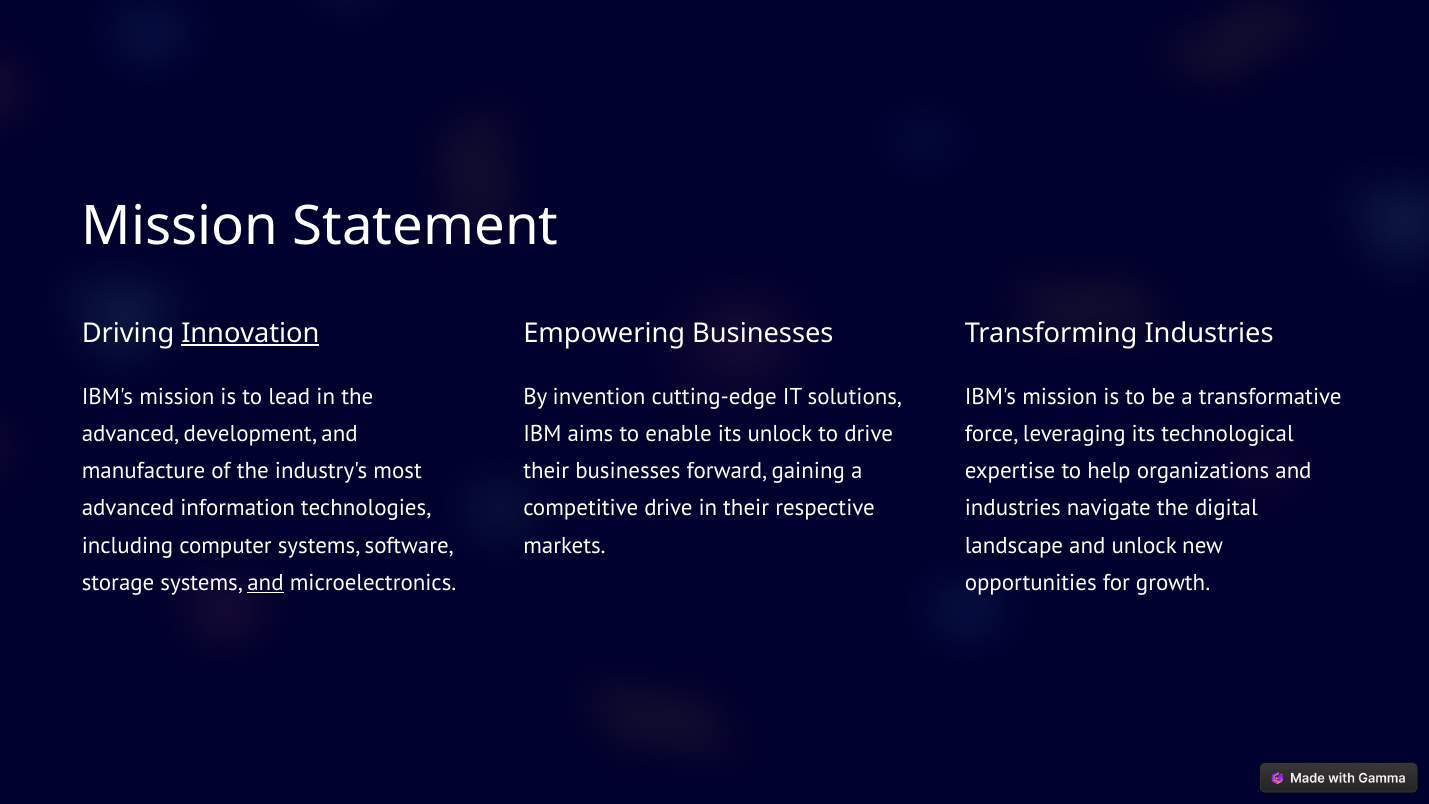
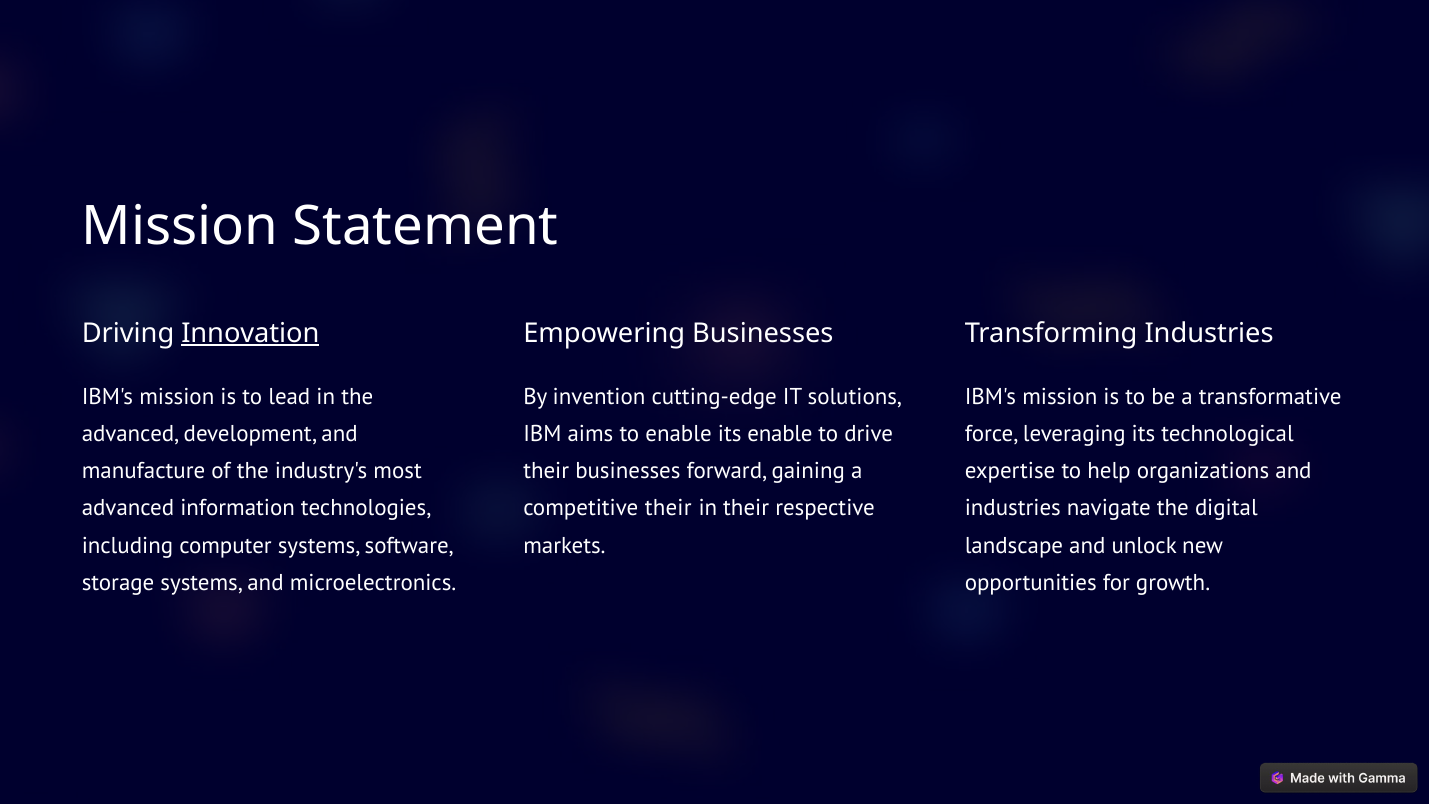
its unlock: unlock -> enable
competitive drive: drive -> their
and at (265, 583) underline: present -> none
